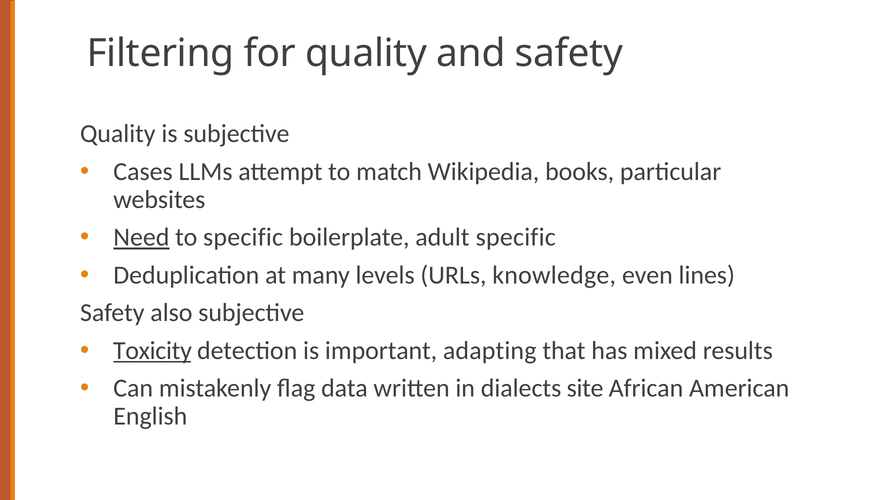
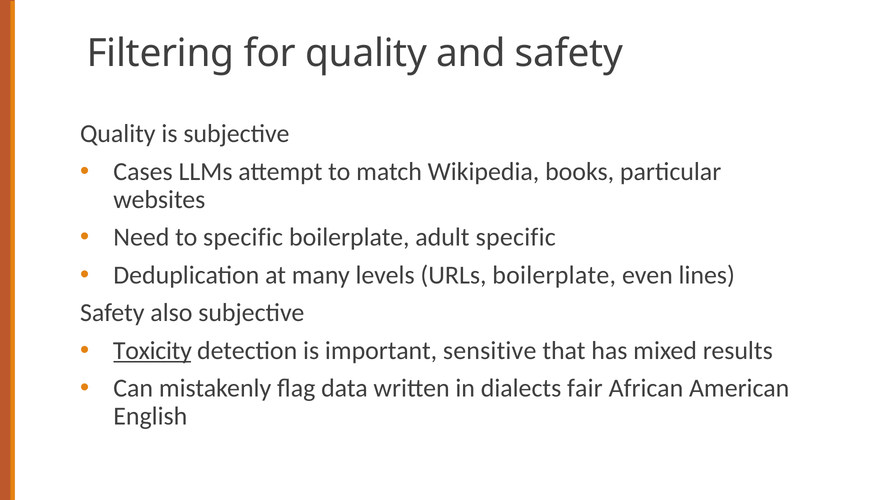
Need underline: present -> none
URLs knowledge: knowledge -> boilerplate
adapting: adapting -> sensitive
site: site -> fair
